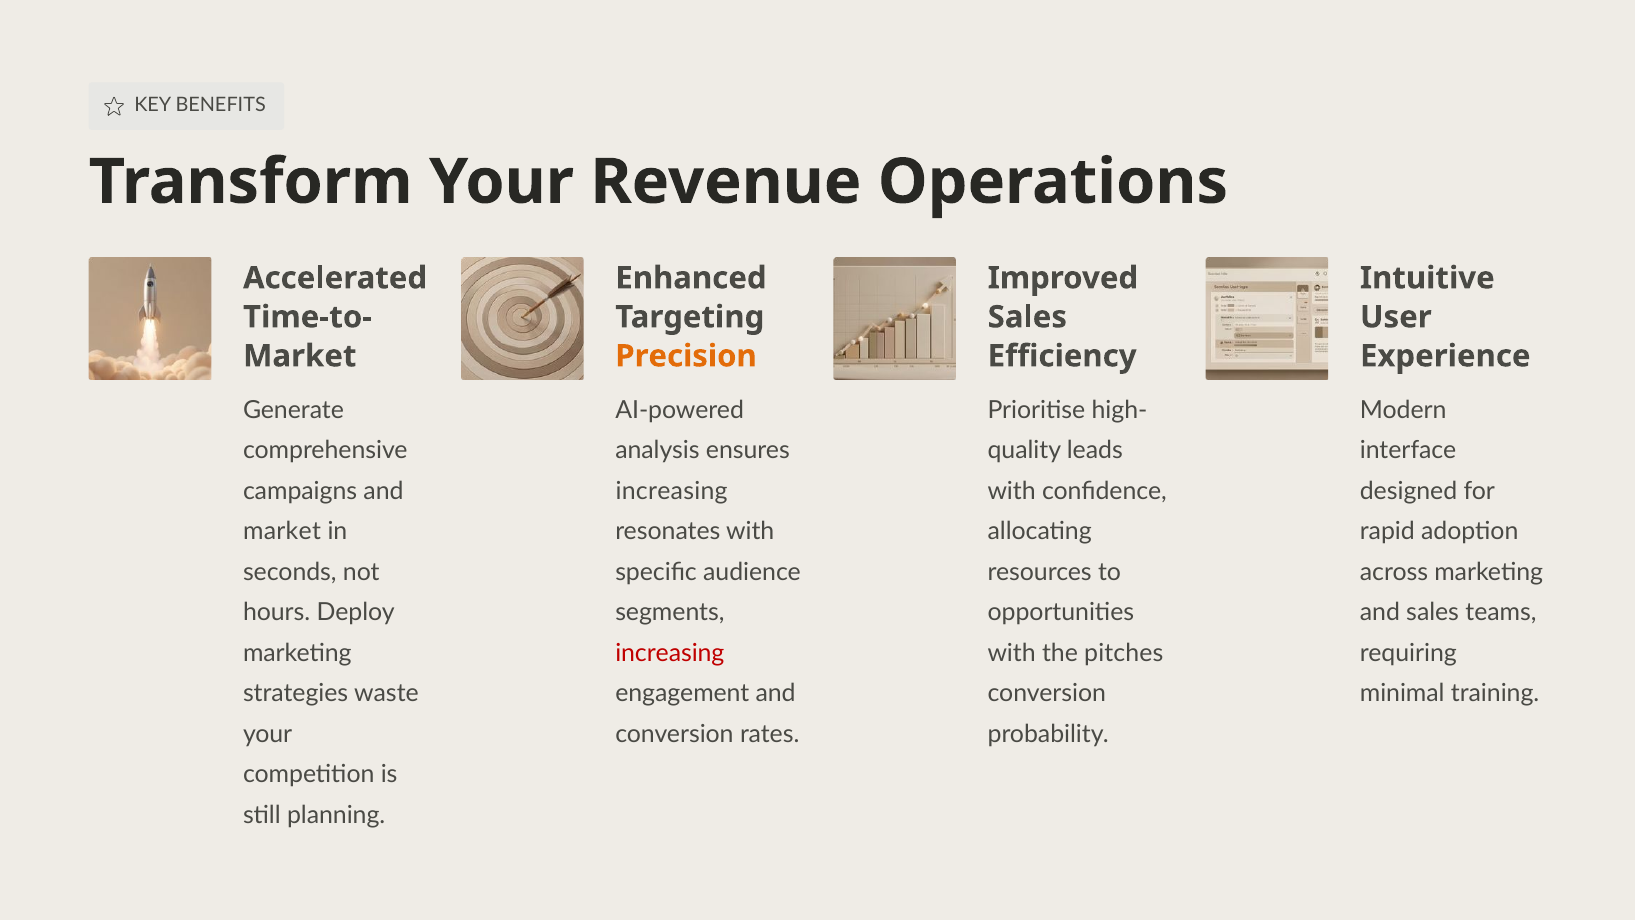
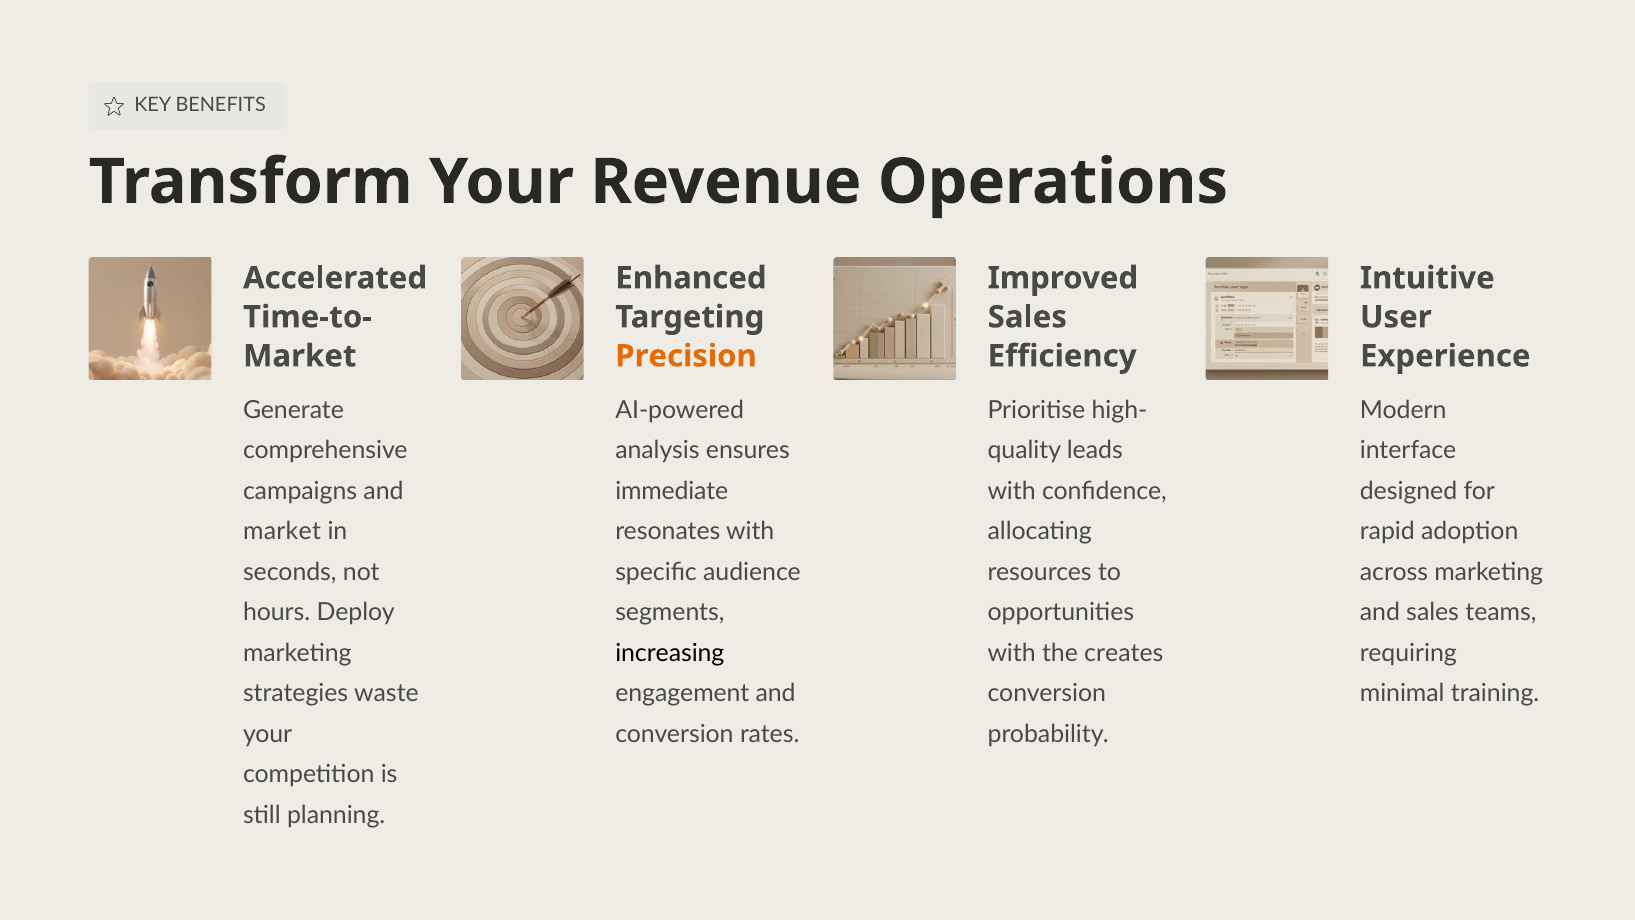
increasing at (672, 491): increasing -> immediate
increasing at (670, 653) colour: red -> black
pitches: pitches -> creates
